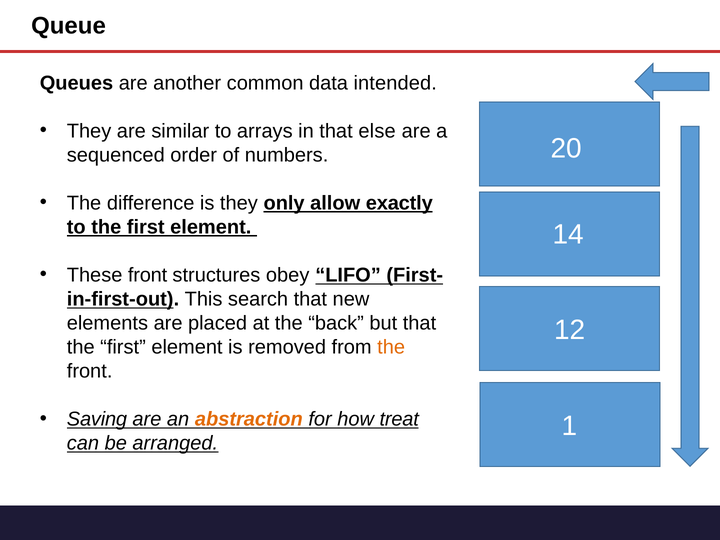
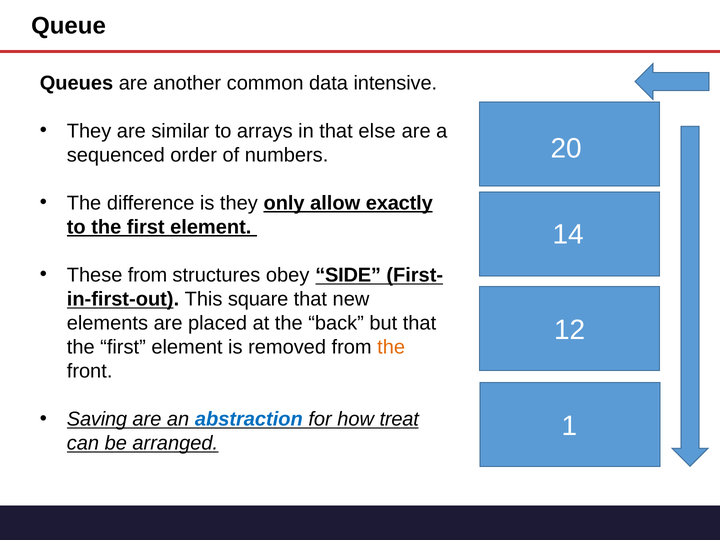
intended: intended -> intensive
These front: front -> from
LIFO: LIFO -> SIDE
search: search -> square
abstraction colour: orange -> blue
